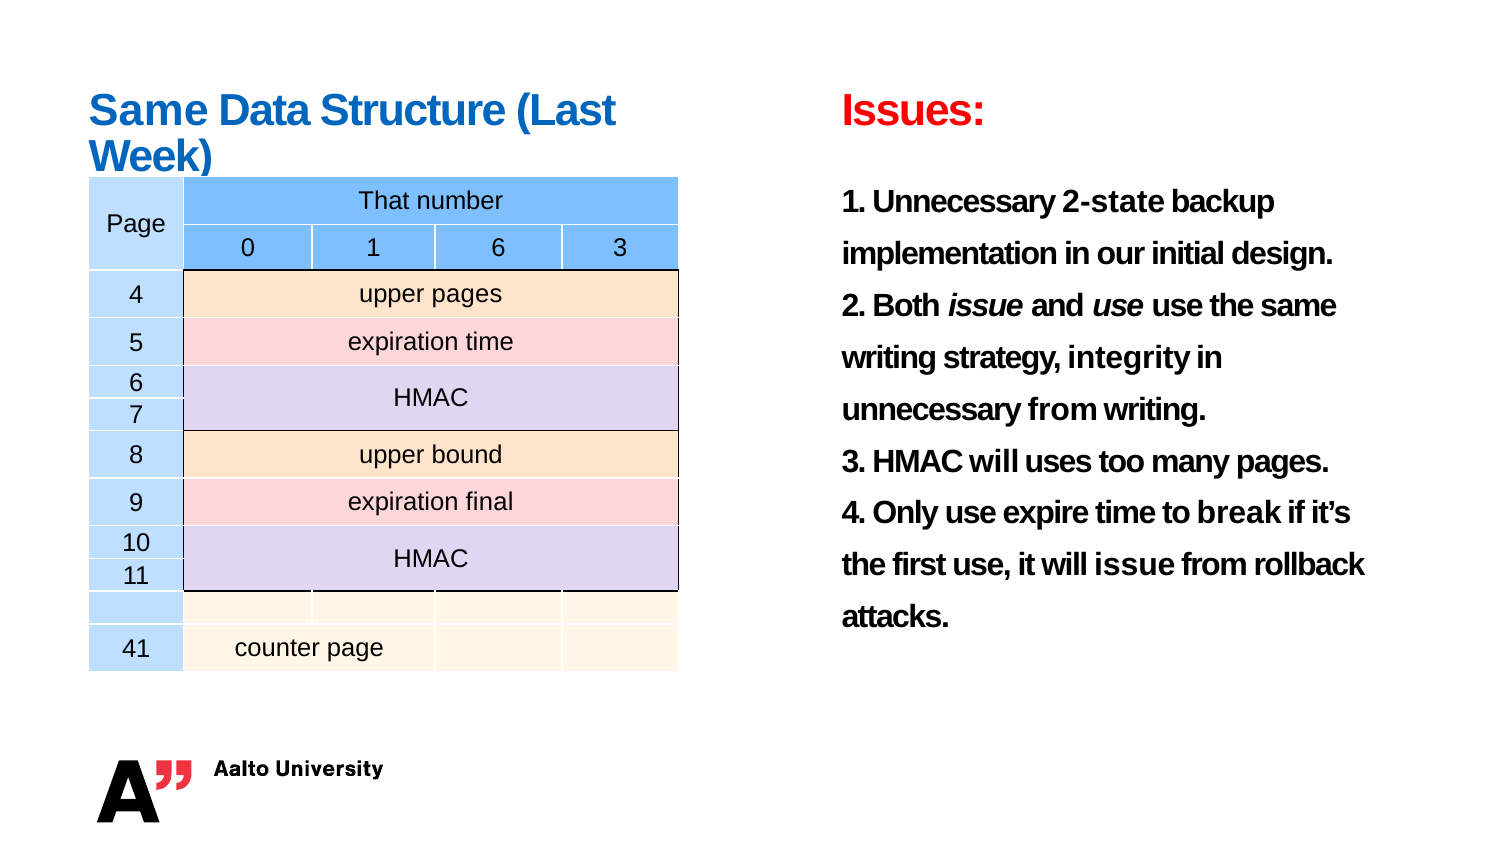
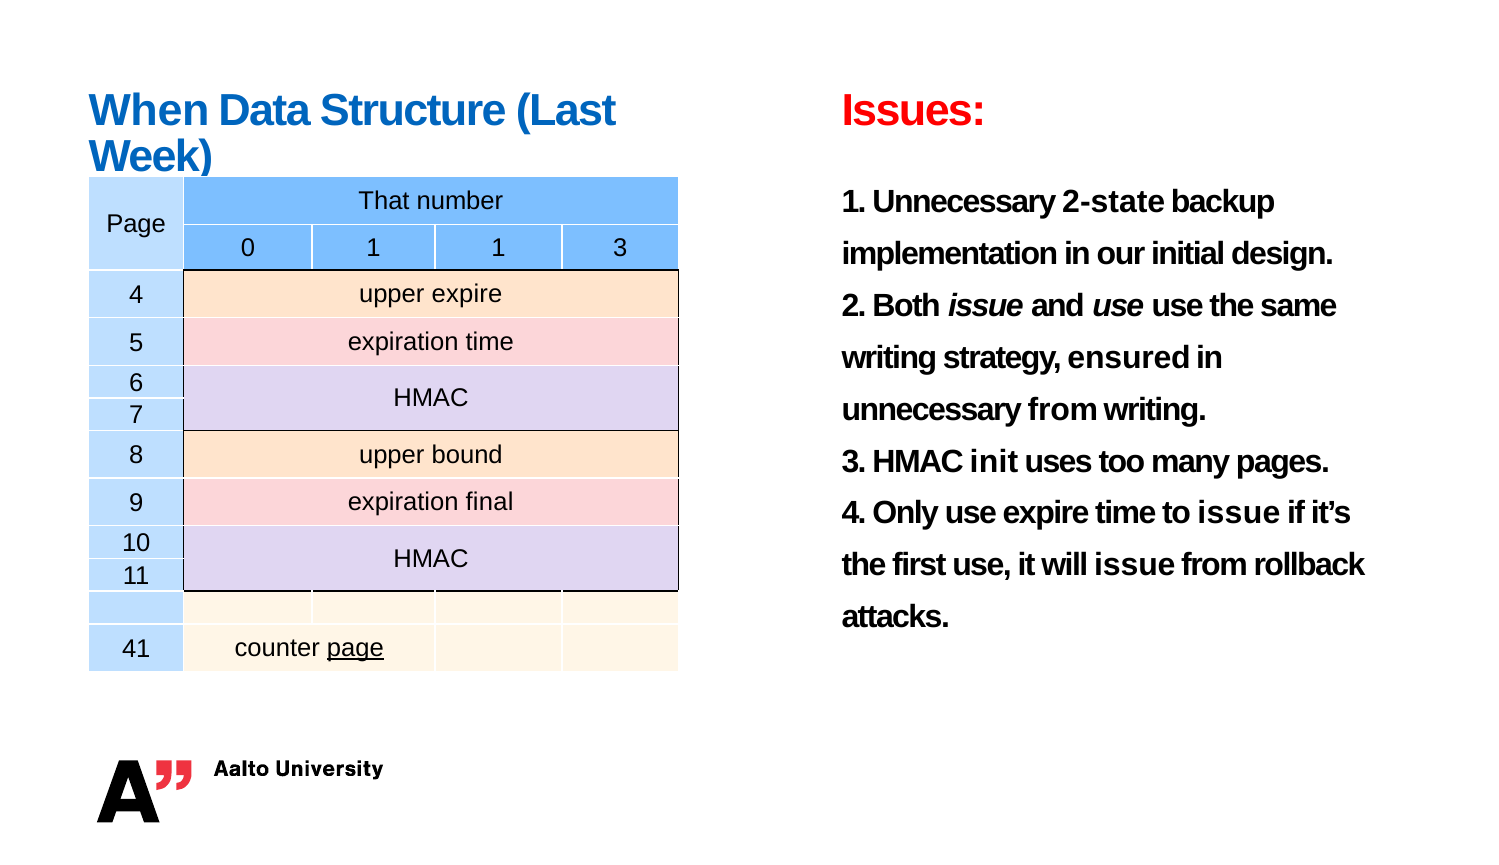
Same at (149, 111): Same -> When
1 6: 6 -> 1
upper pages: pages -> expire
integrity: integrity -> ensured
HMAC will: will -> init
to break: break -> issue
page at (355, 648) underline: none -> present
